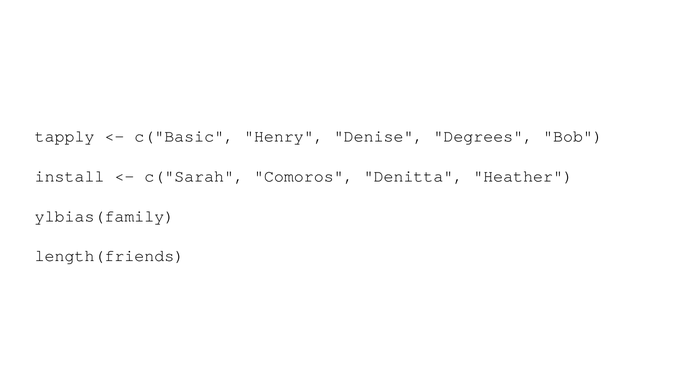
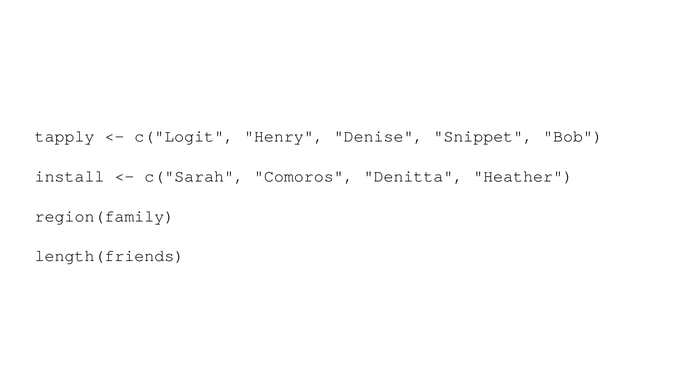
c("Basic: c("Basic -> c("Logit
Degrees: Degrees -> Snippet
ylbias(family: ylbias(family -> region(family
